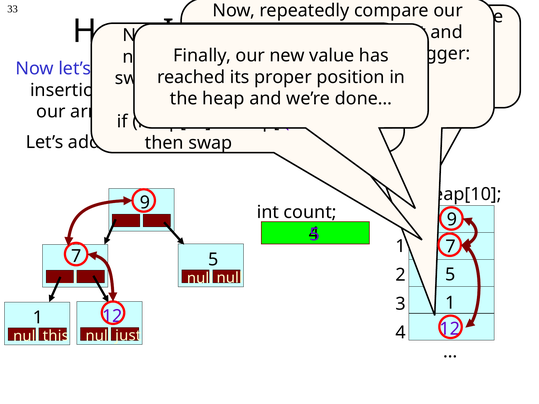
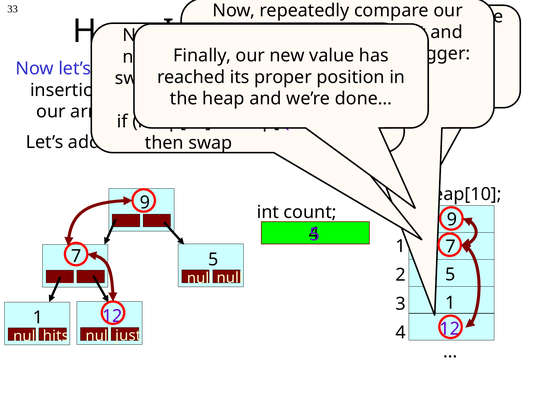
this: this -> hits
